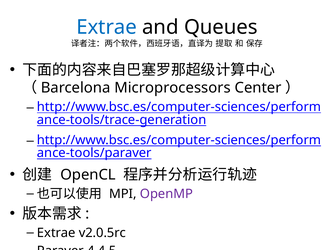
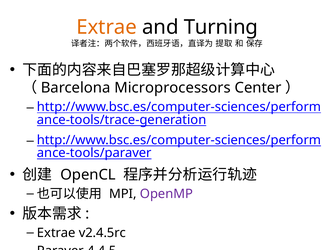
Extrae at (107, 27) colour: blue -> orange
Queues: Queues -> Turning
v2.0.5rc: v2.0.5rc -> v2.4.5rc
